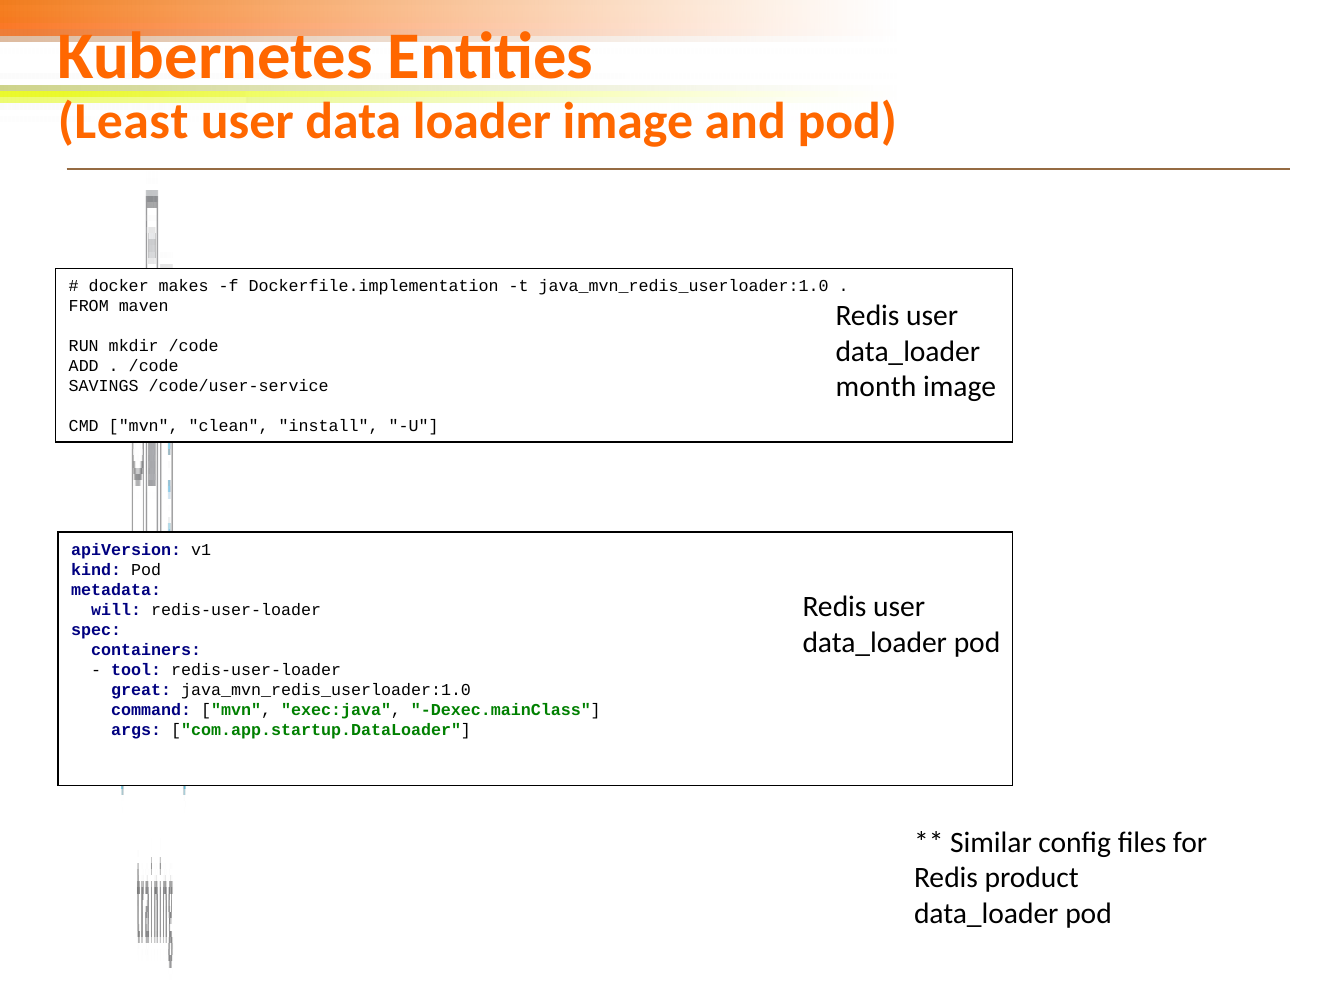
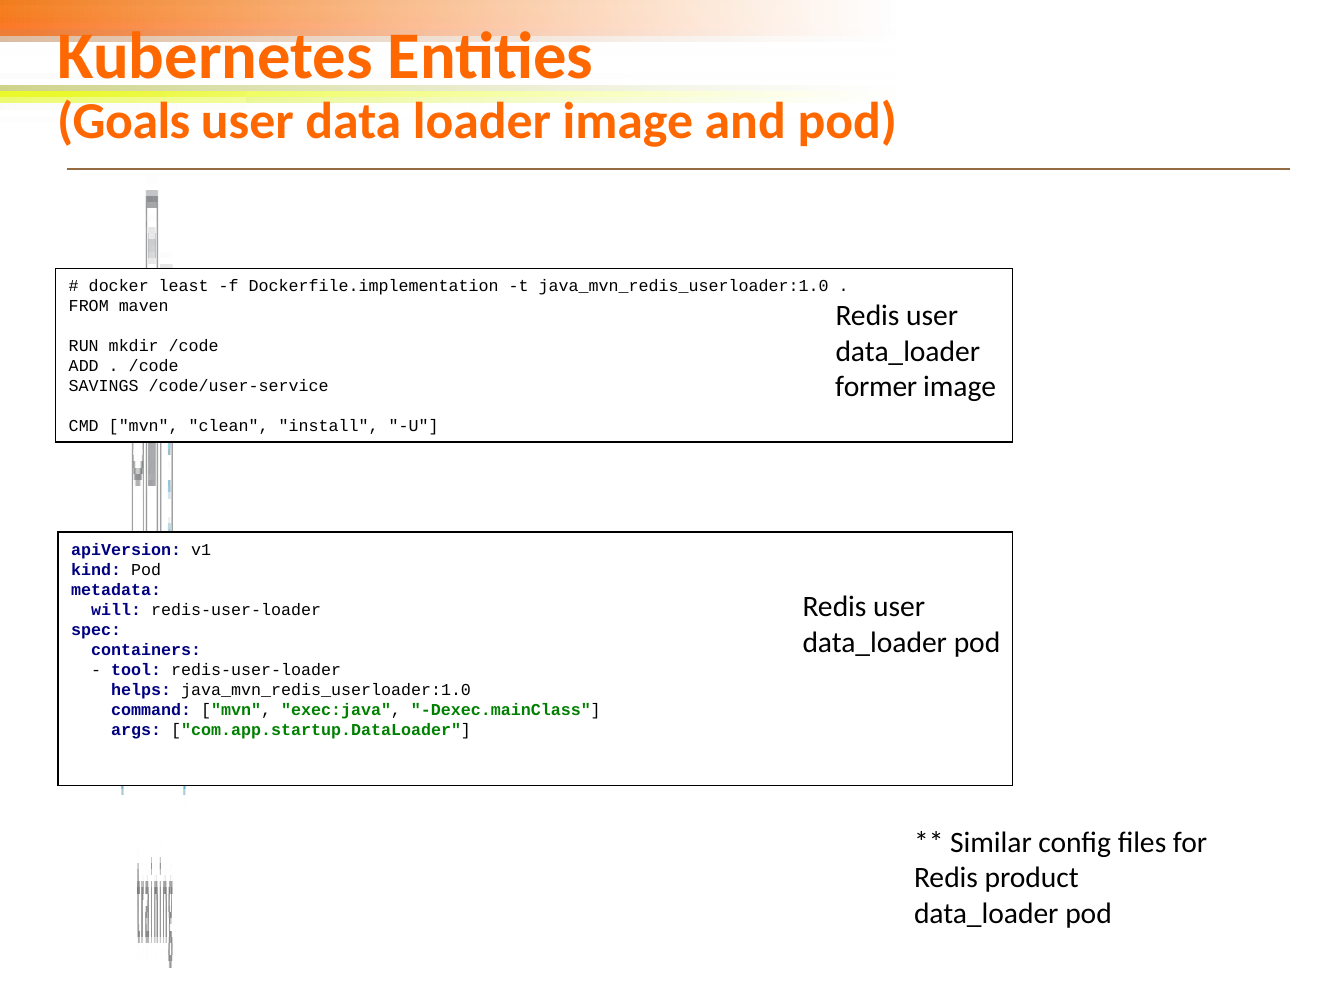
Least: Least -> Goals
makes: makes -> least
month: month -> former
great: great -> helps
